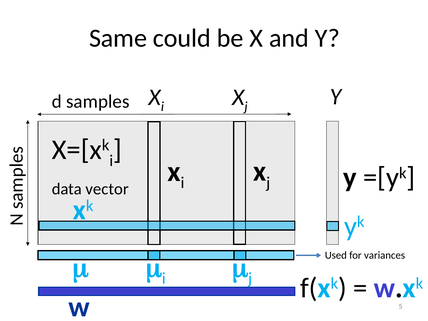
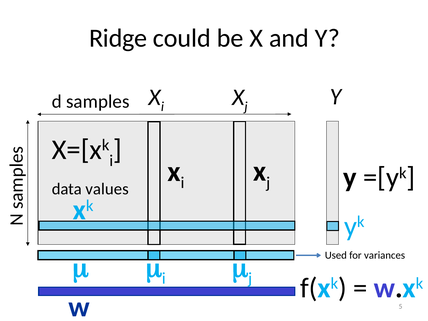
Same: Same -> Ridge
vector: vector -> values
